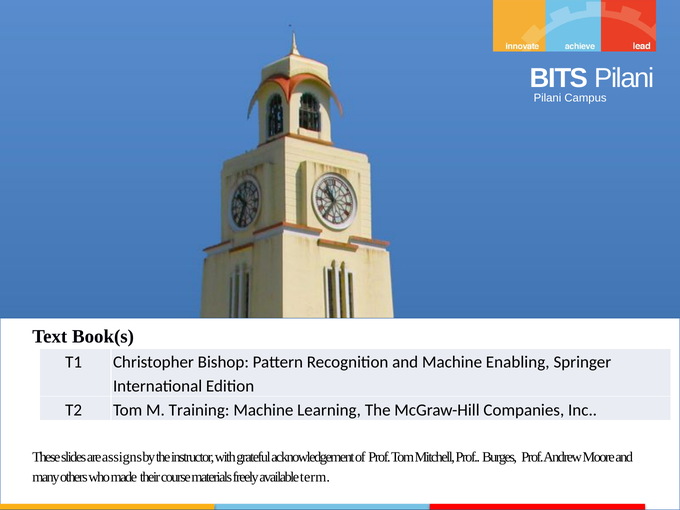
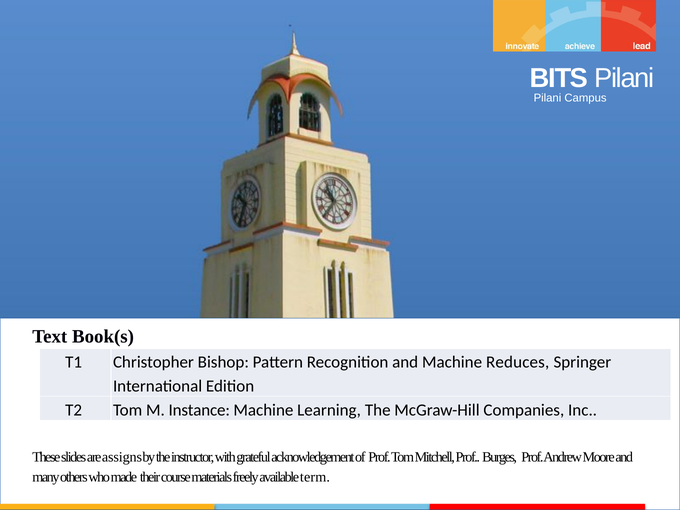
Enabling: Enabling -> Reduces
Training: Training -> Instance
